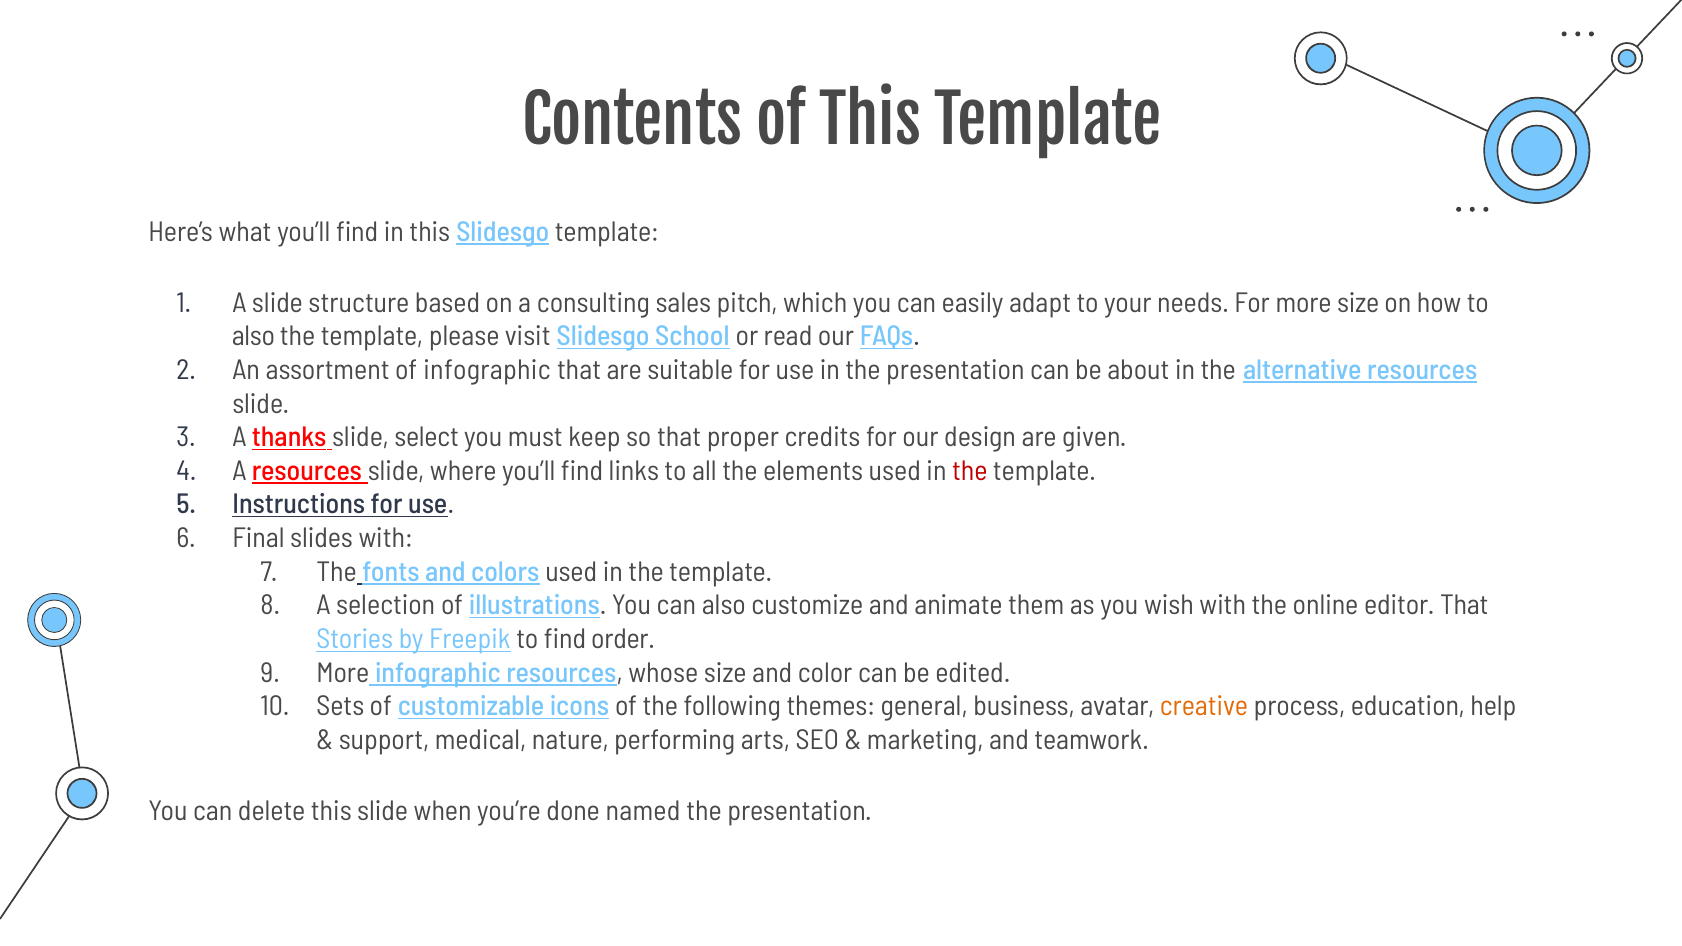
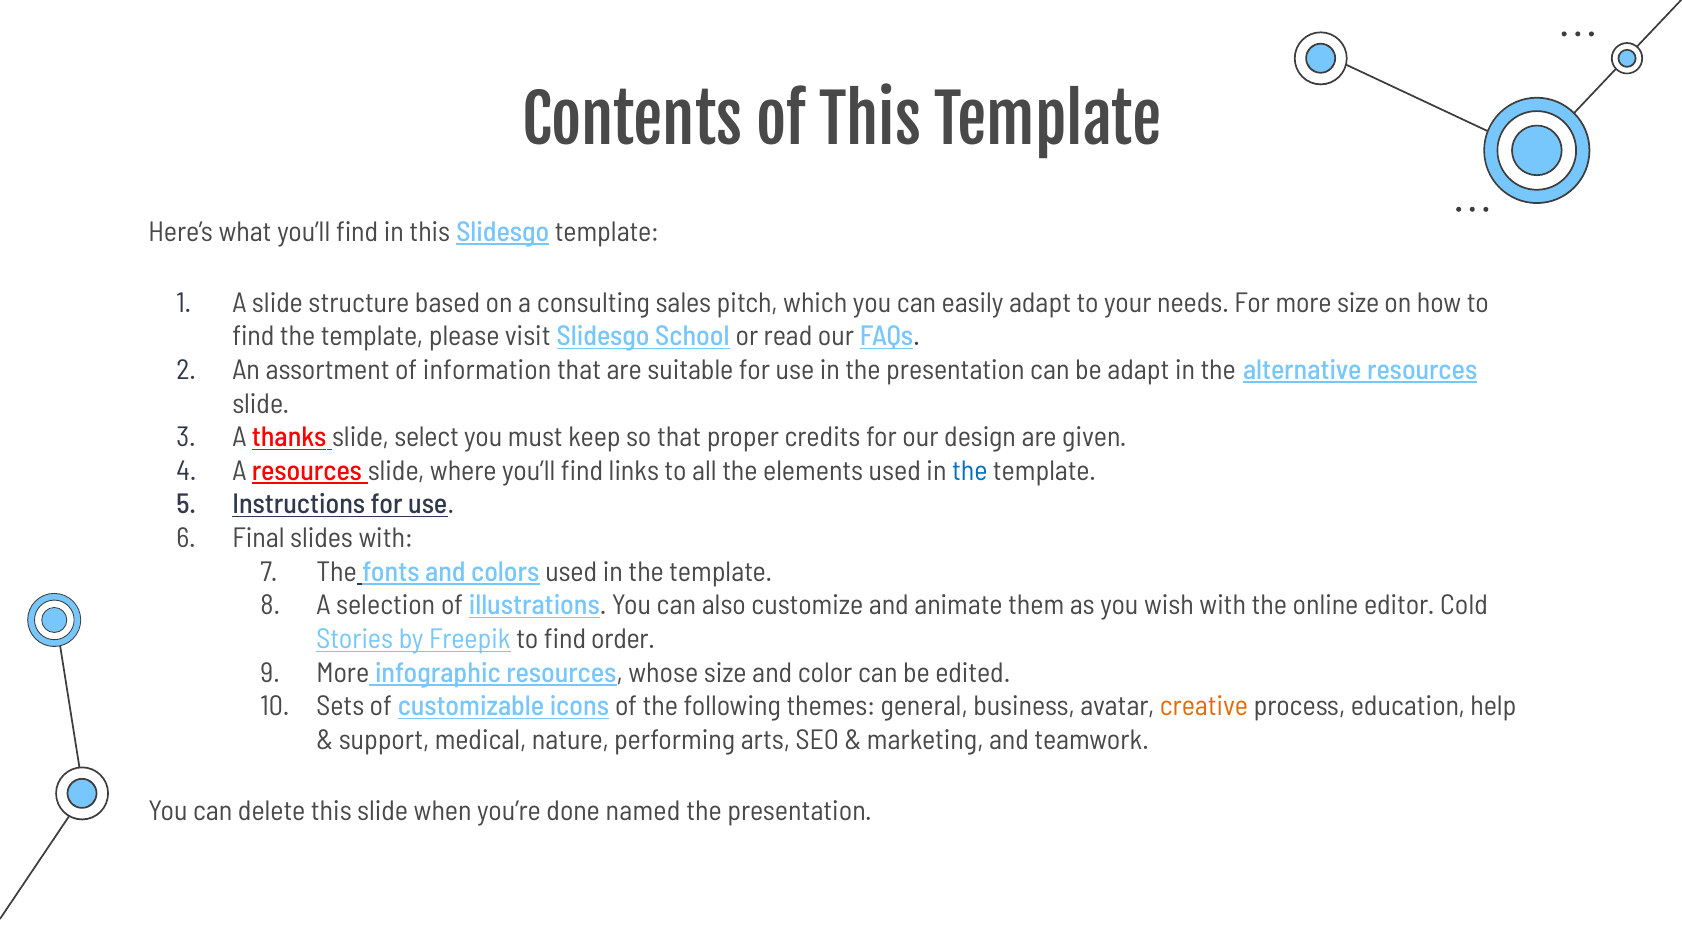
also at (253, 337): also -> find
of infographic: infographic -> information
be about: about -> adapt
the at (970, 471) colour: red -> blue
editor That: That -> Cold
